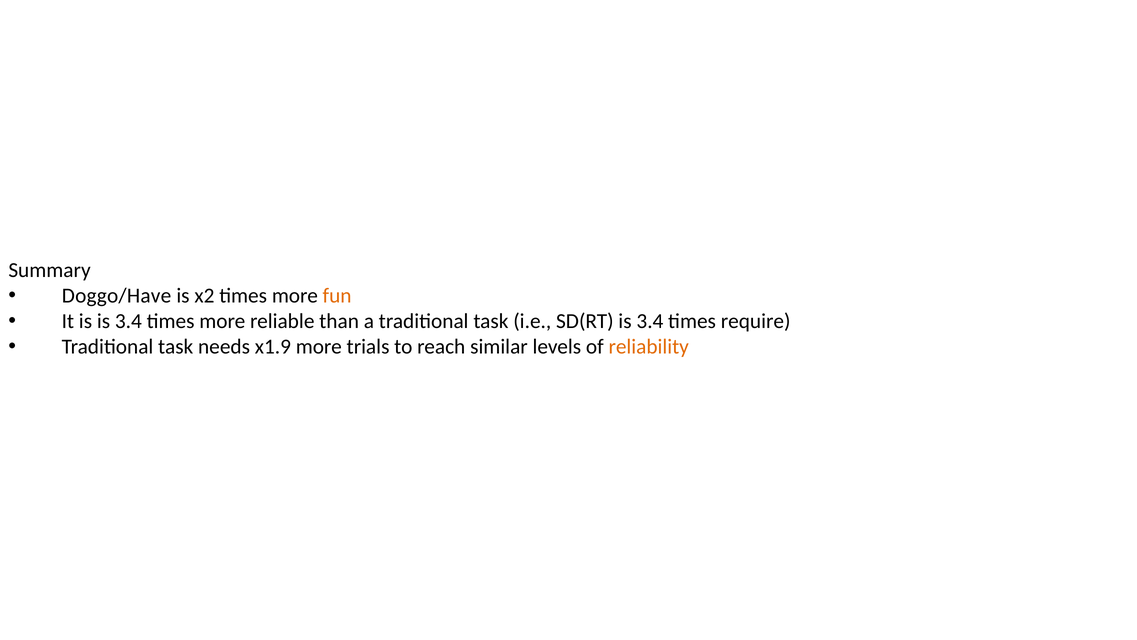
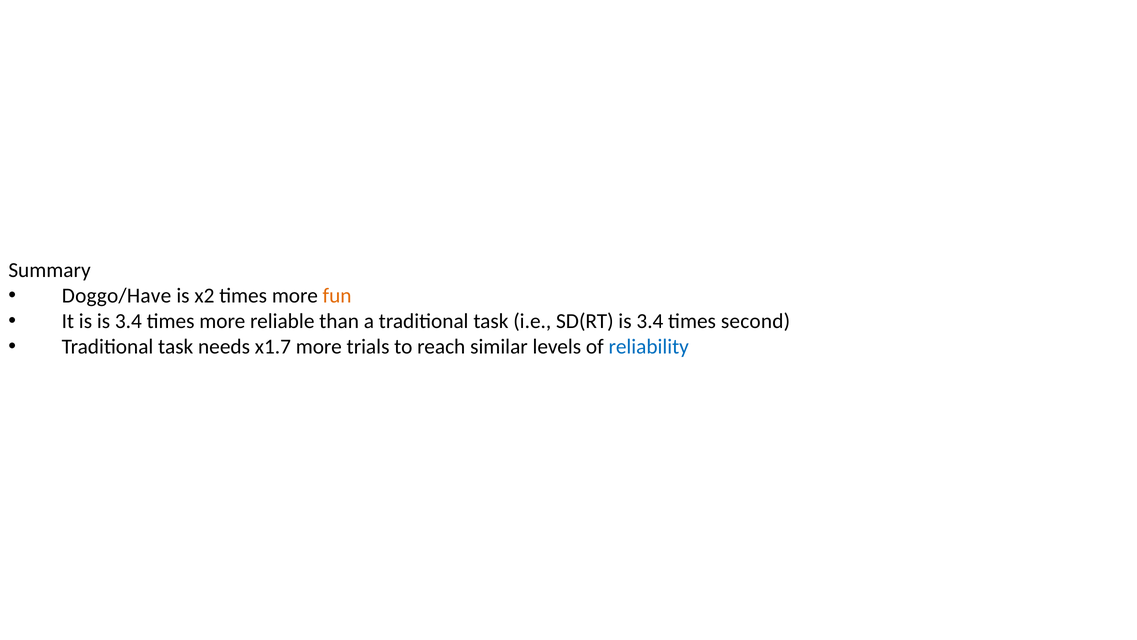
require: require -> second
x1.9: x1.9 -> x1.7
reliability colour: orange -> blue
